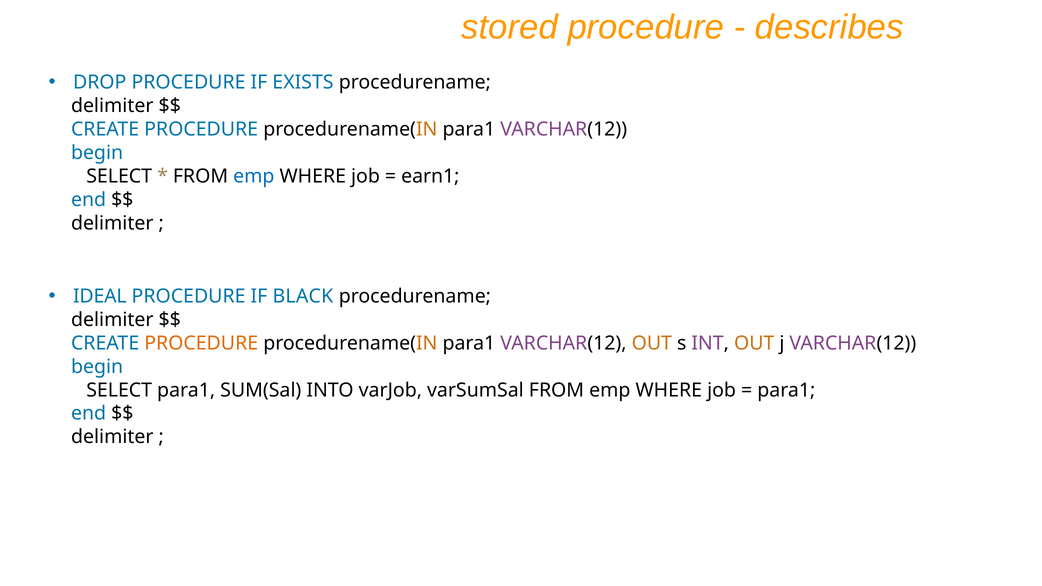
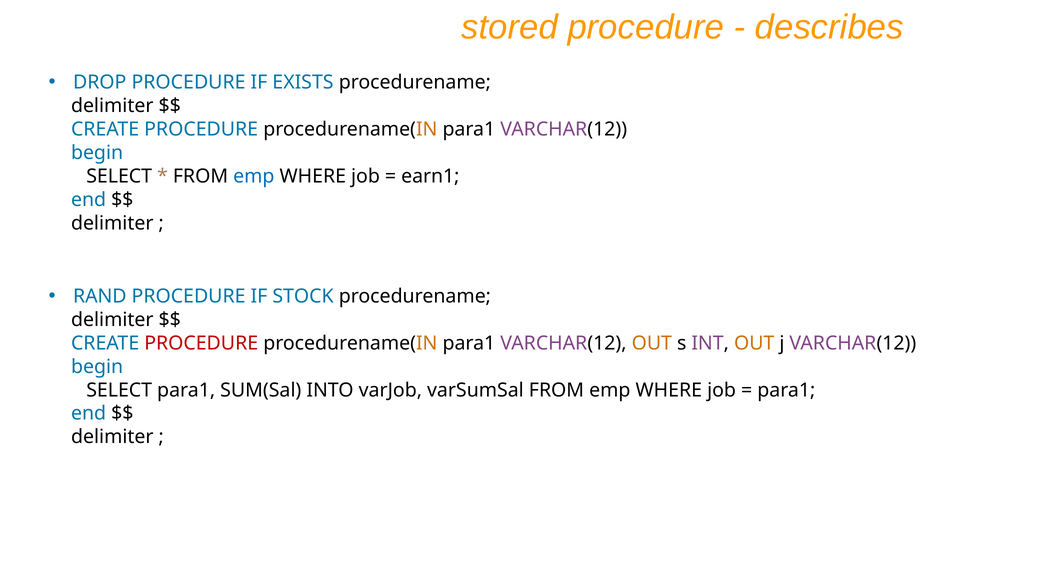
IDEAL: IDEAL -> RAND
BLACK: BLACK -> STOCK
PROCEDURE at (201, 343) colour: orange -> red
